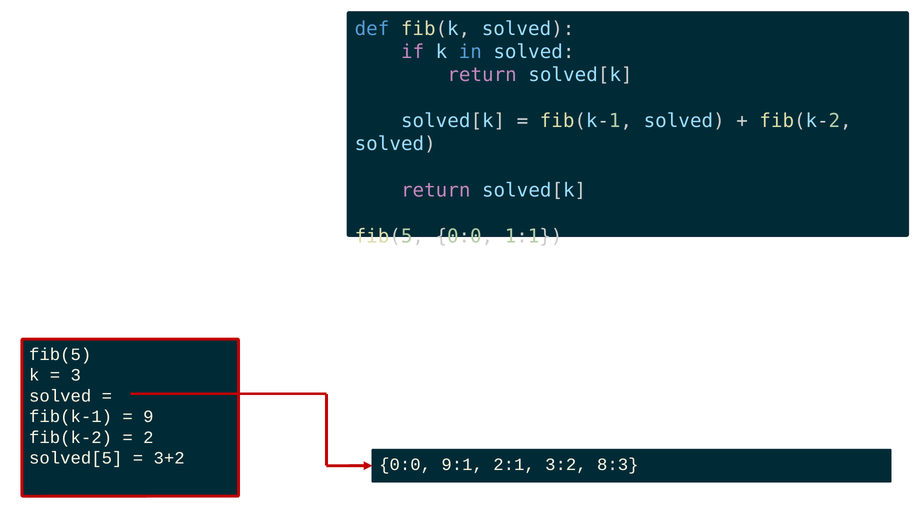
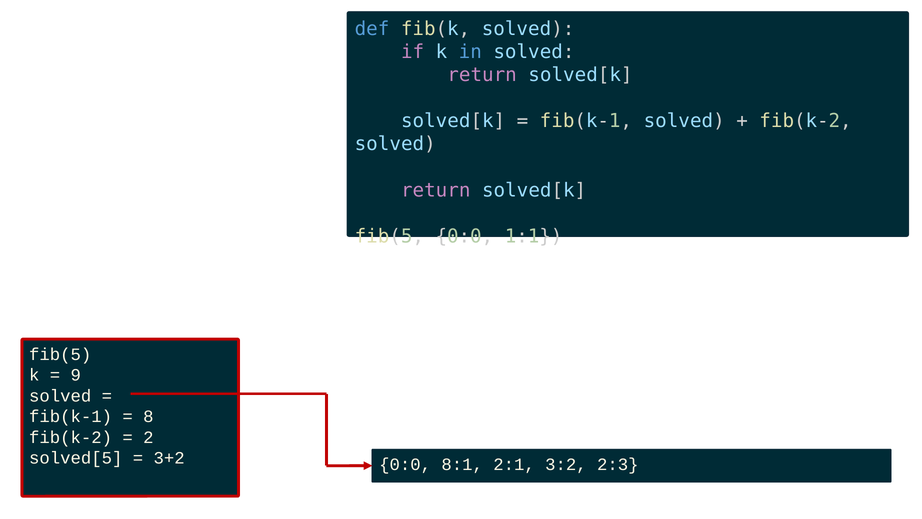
3: 3 -> 9
9: 9 -> 8
9:1: 9:1 -> 8:1
8:3: 8:3 -> 2:3
